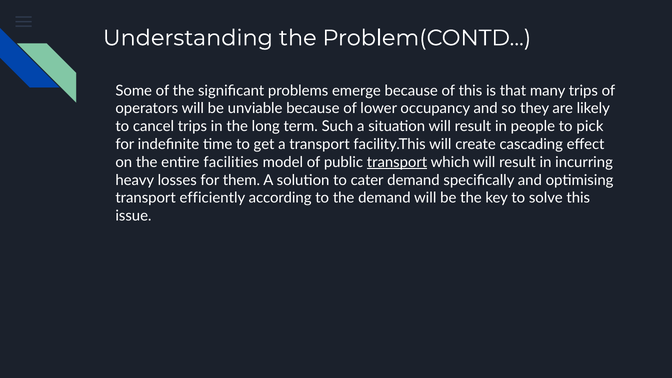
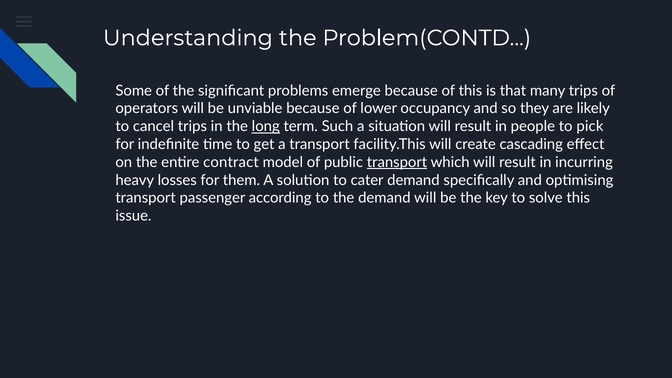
long underline: none -> present
facilities: facilities -> contract
efficiently: efficiently -> passenger
